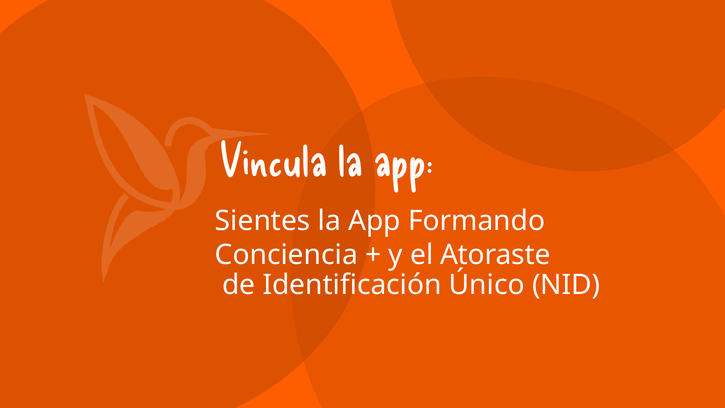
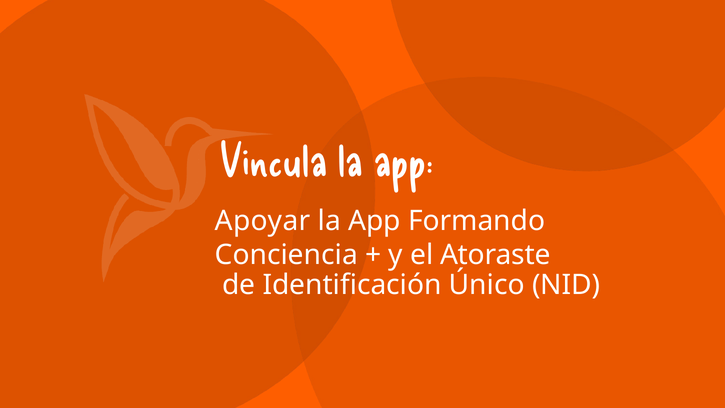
Sientes: Sientes -> Apoyar
